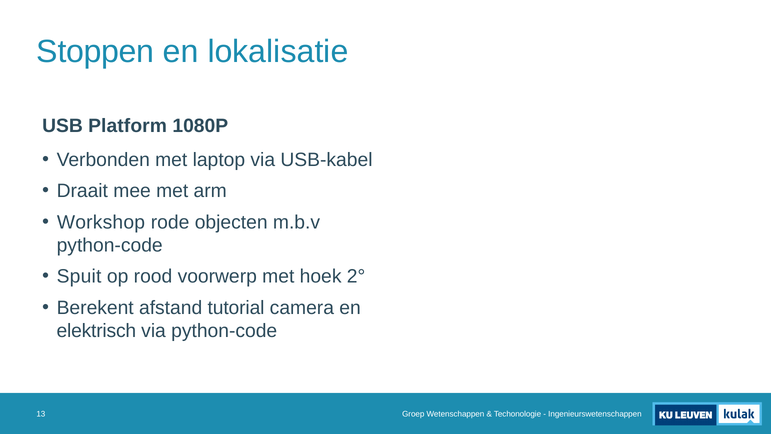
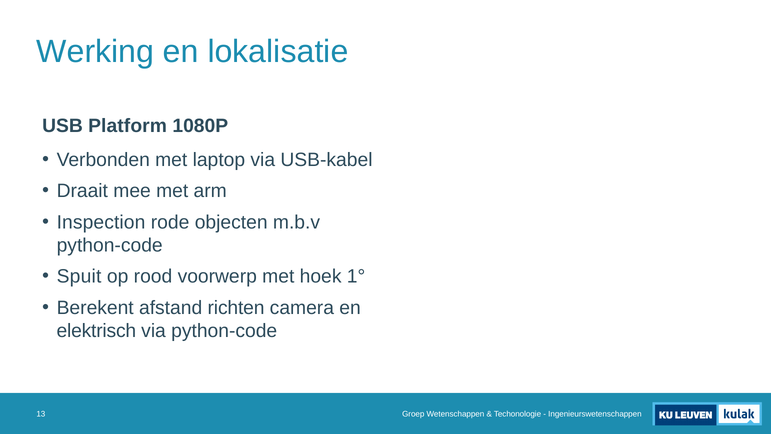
Stoppen: Stoppen -> Werking
Workshop: Workshop -> Inspection
2°: 2° -> 1°
tutorial: tutorial -> richten
